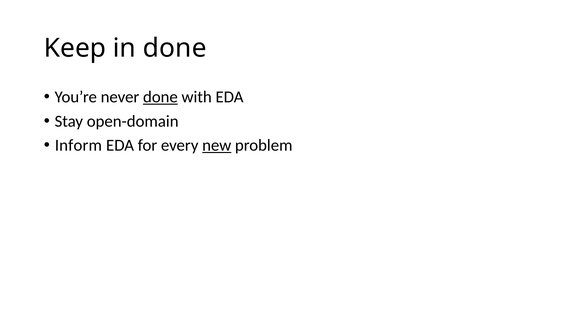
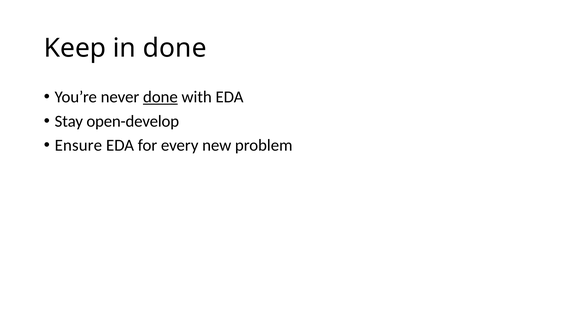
open-domain: open-domain -> open-develop
Inform: Inform -> Ensure
new underline: present -> none
